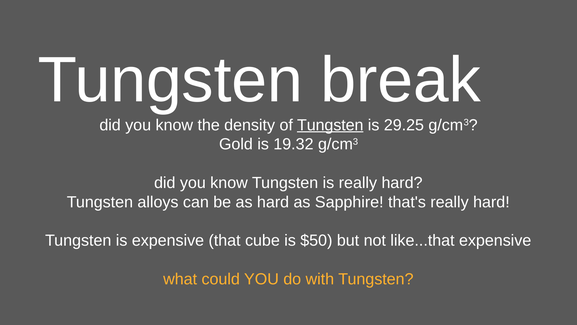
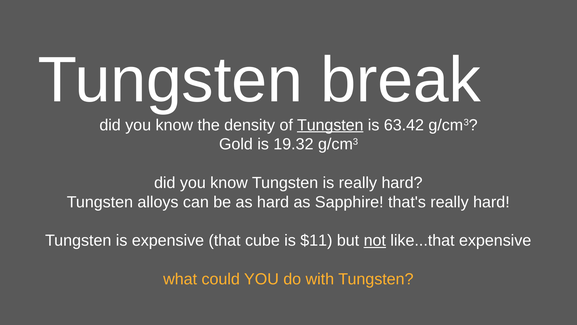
29.25: 29.25 -> 63.42
$50: $50 -> $11
not underline: none -> present
